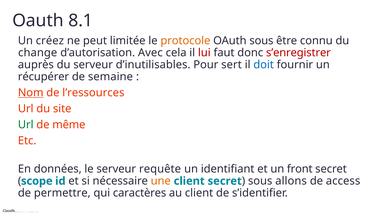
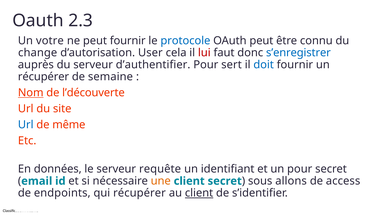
8.1: 8.1 -> 2.3
créez: créez -> votre
peut limitée: limitée -> fournir
protocole colour: orange -> blue
OAuth sous: sous -> peut
Avec: Avec -> User
s’enregistrer colour: red -> blue
d’inutilisables: d’inutilisables -> d’authentifier
l’ressources: l’ressources -> l’découverte
Url at (26, 125) colour: green -> blue
un front: front -> pour
scope: scope -> email
permettre: permettre -> endpoints
qui caractères: caractères -> récupérer
client at (199, 193) underline: none -> present
